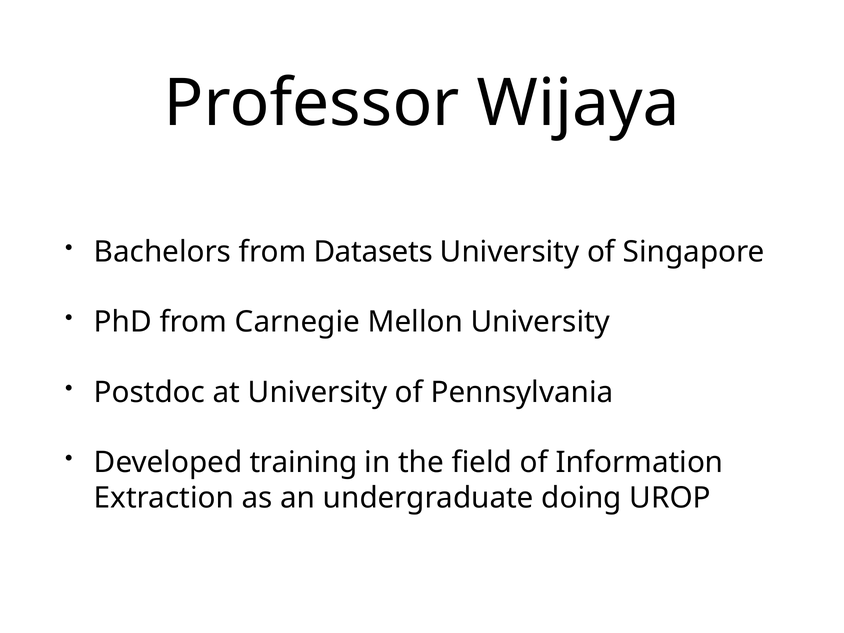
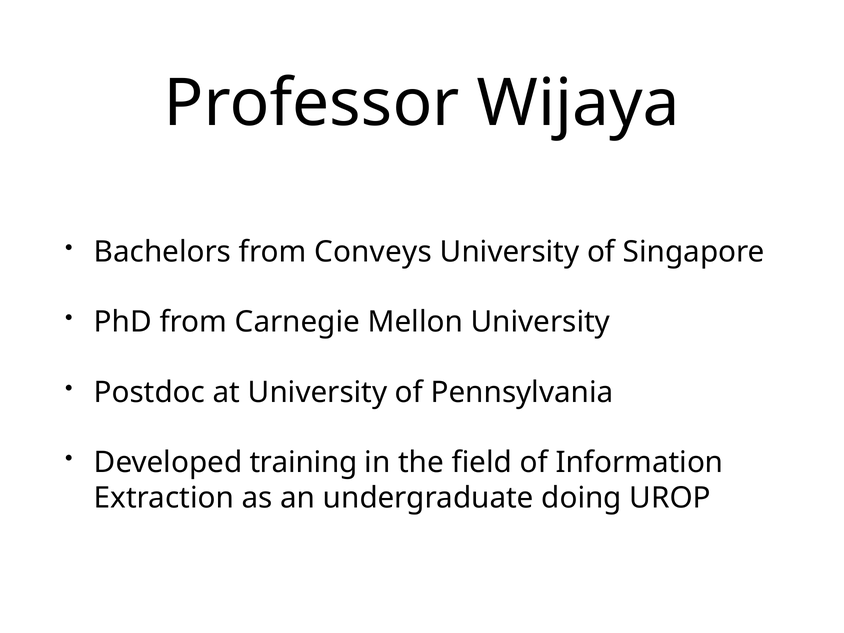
Datasets: Datasets -> Conveys
